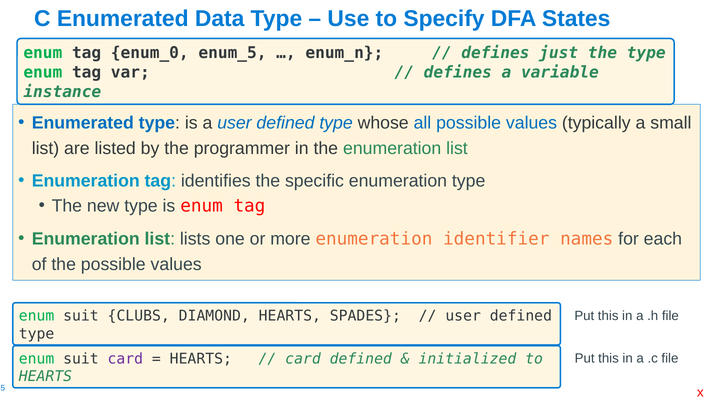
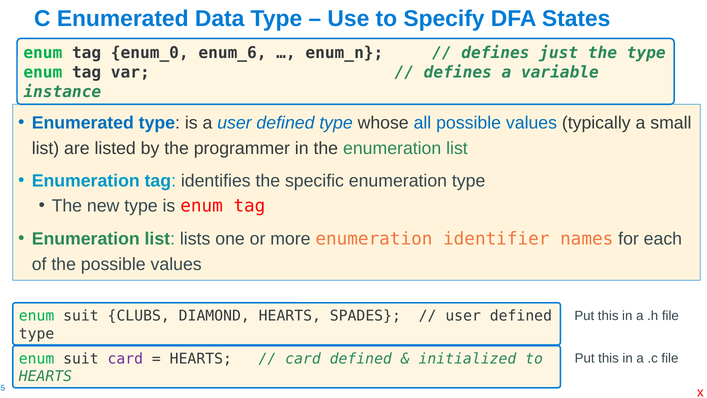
enum_5: enum_5 -> enum_6
